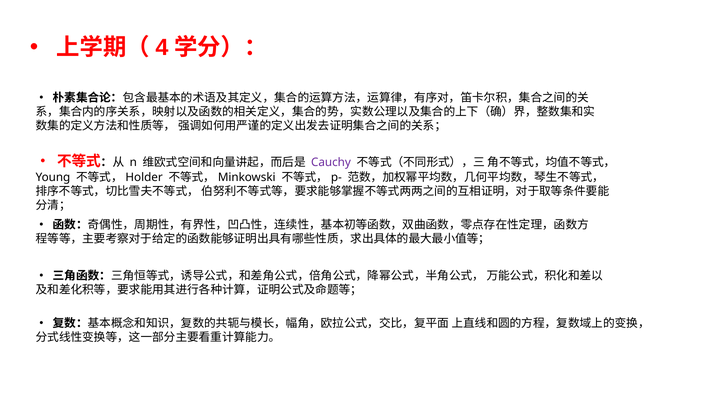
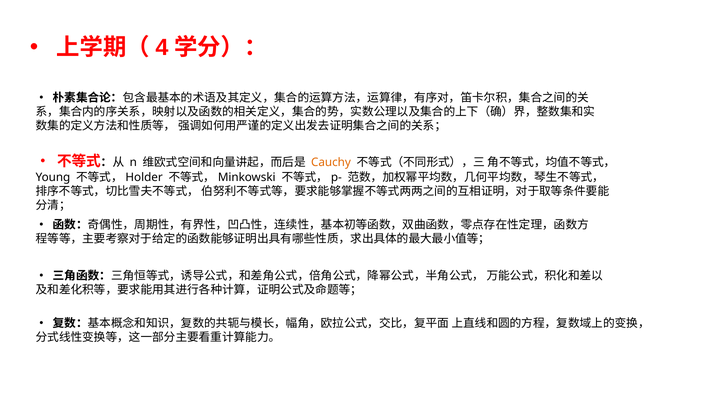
Cauchy colour: purple -> orange
